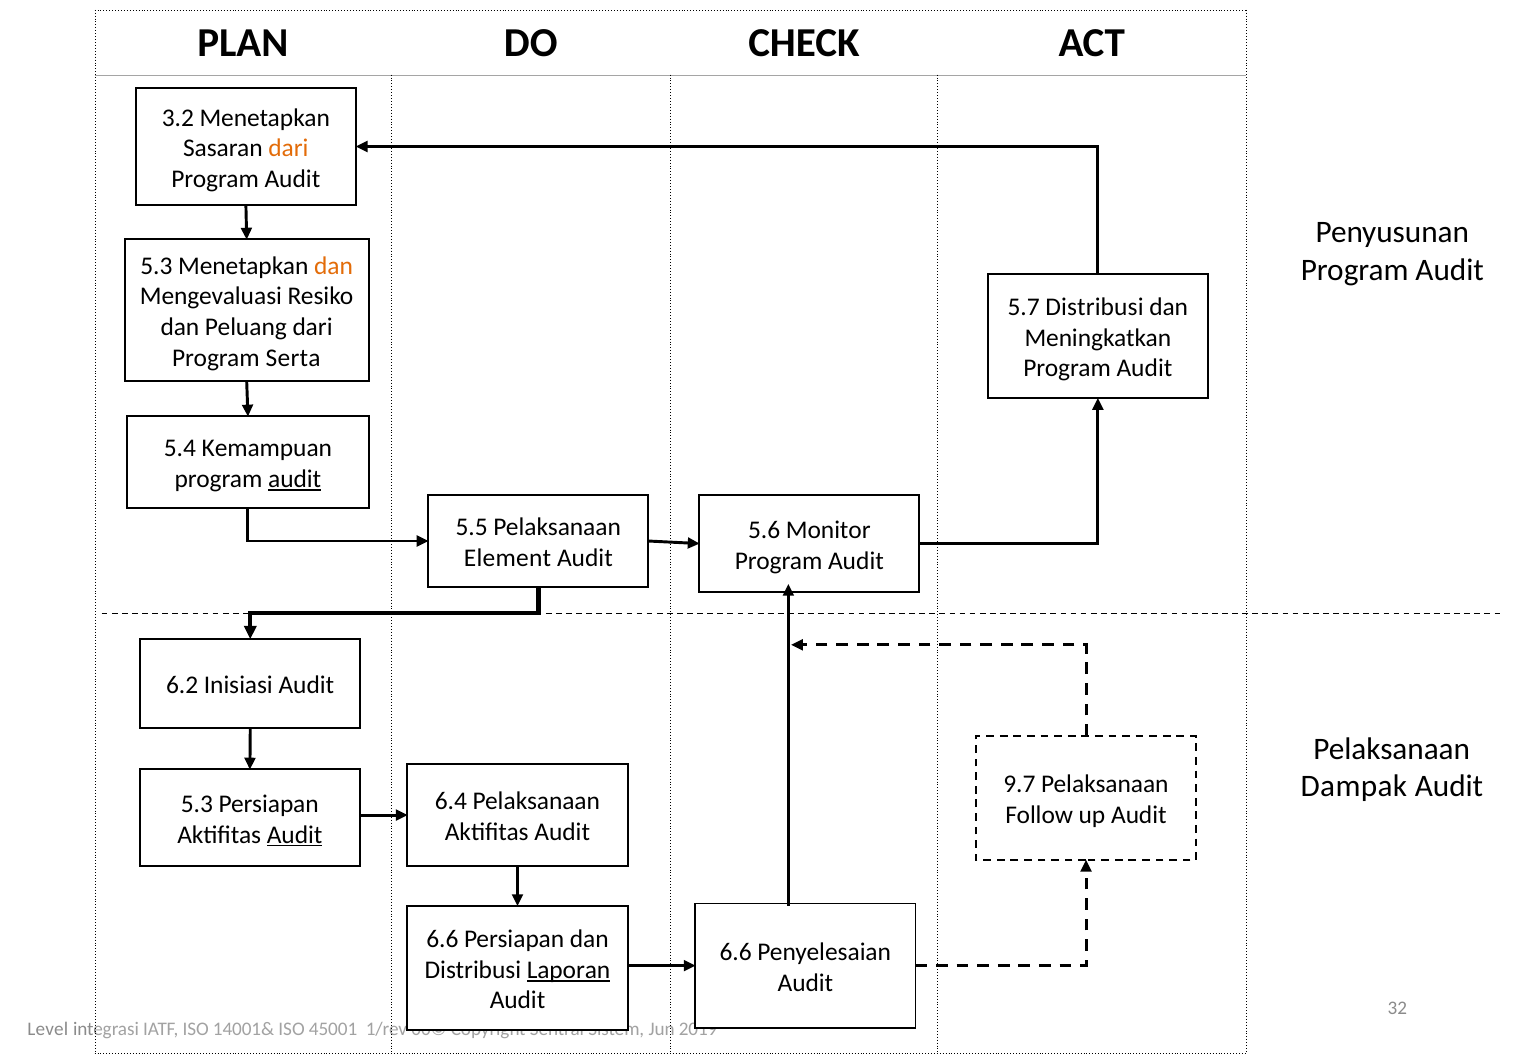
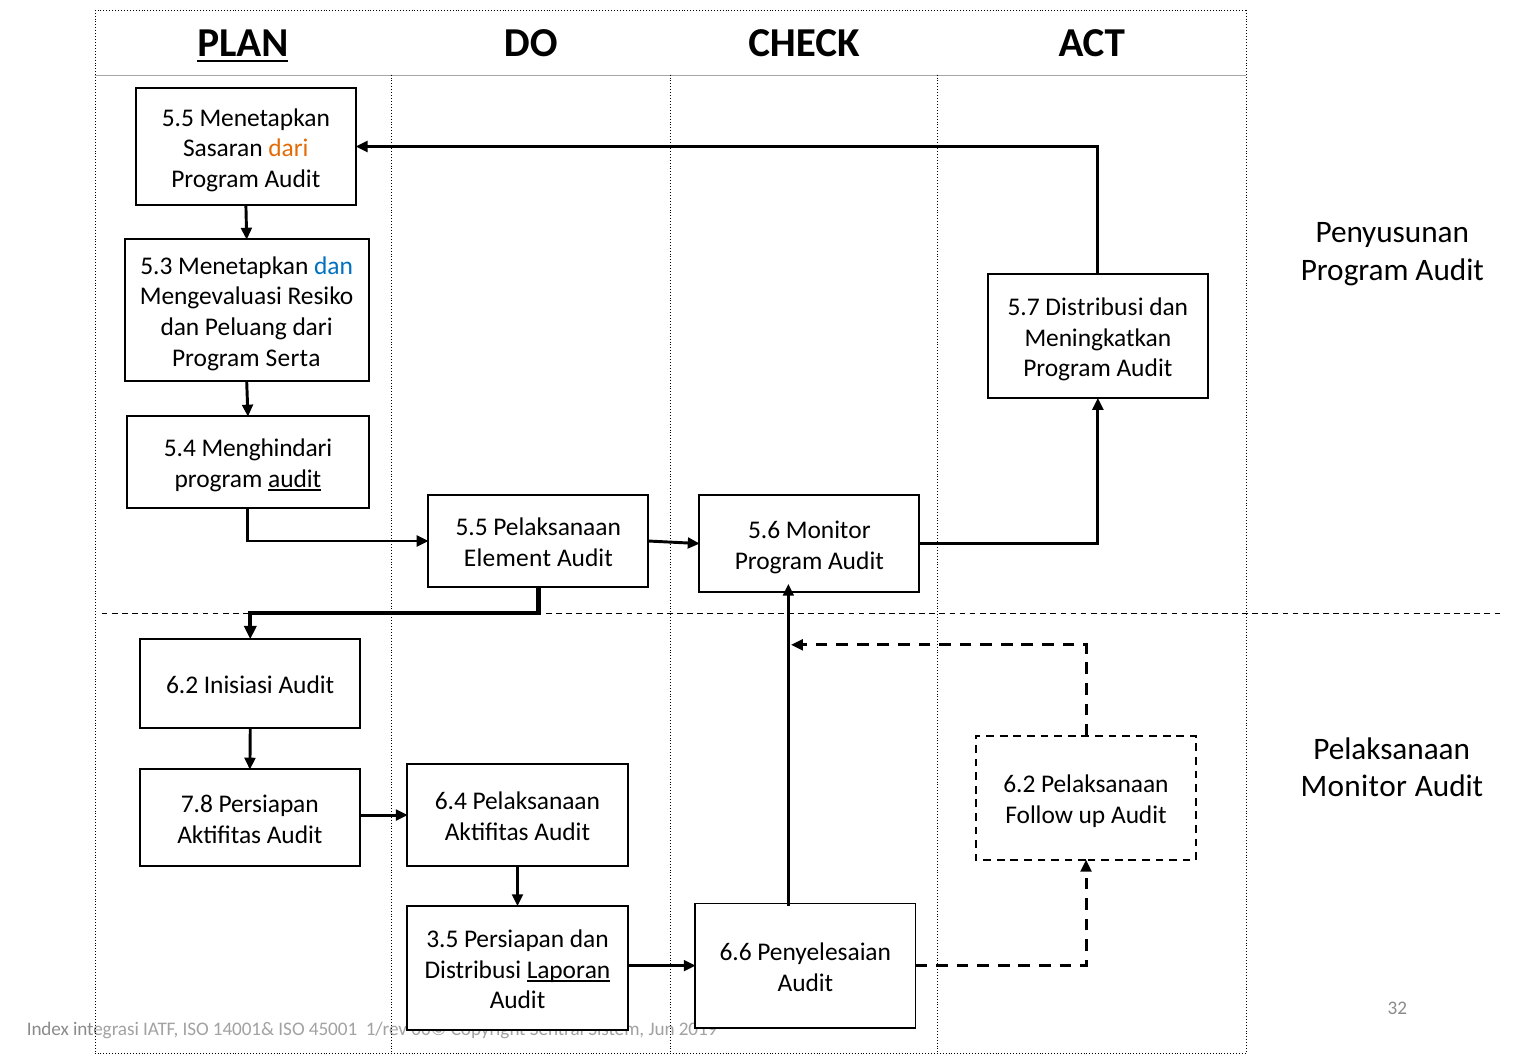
PLAN underline: none -> present
3.2 at (178, 118): 3.2 -> 5.5
dan at (334, 266) colour: orange -> blue
Kemampuan: Kemampuan -> Menghindari
Dampak at (1354, 787): Dampak -> Monitor
9.7 at (1019, 785): 9.7 -> 6.2
5.3 at (197, 804): 5.3 -> 7.8
Audit at (295, 835) underline: present -> none
6.6 at (442, 940): 6.6 -> 3.5
Level: Level -> Index
